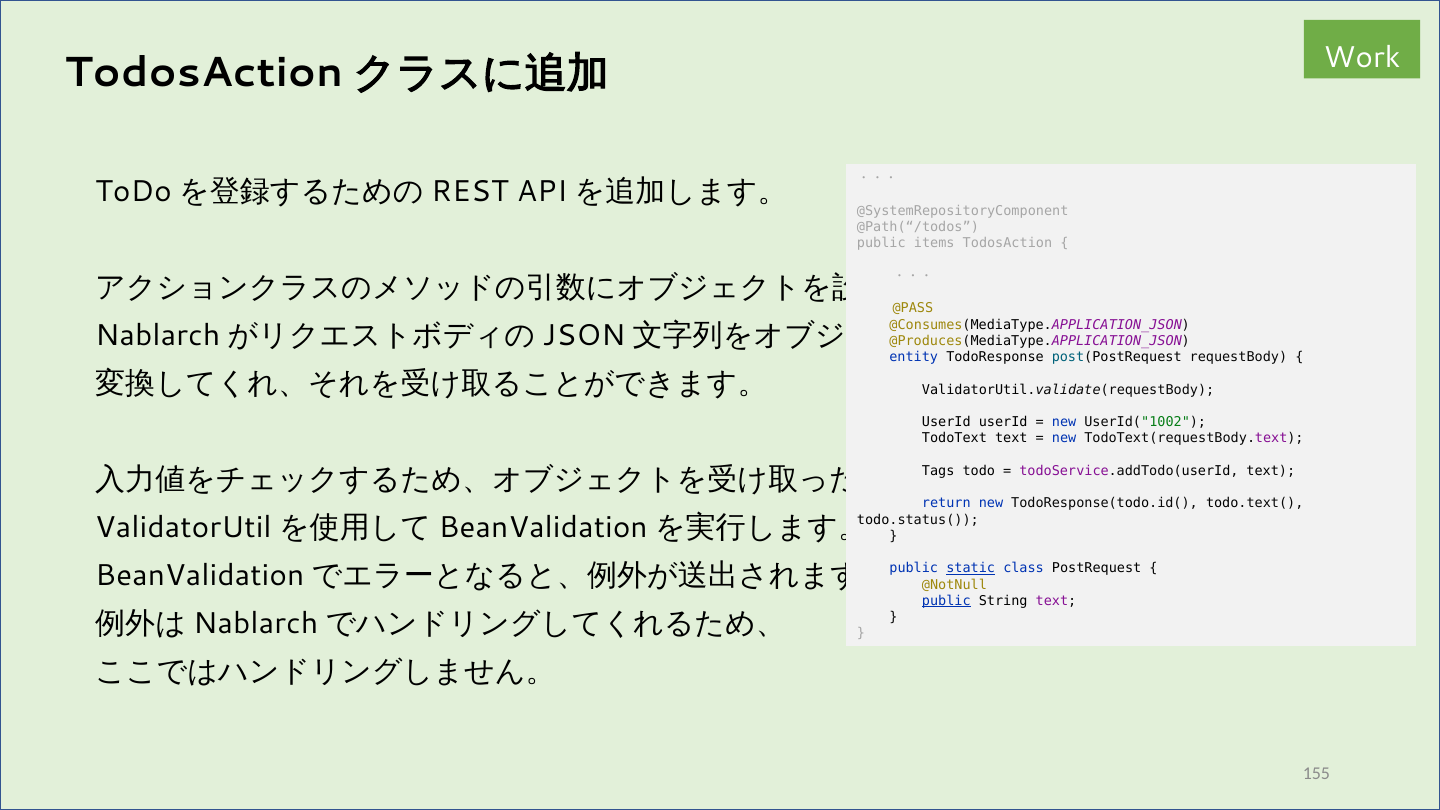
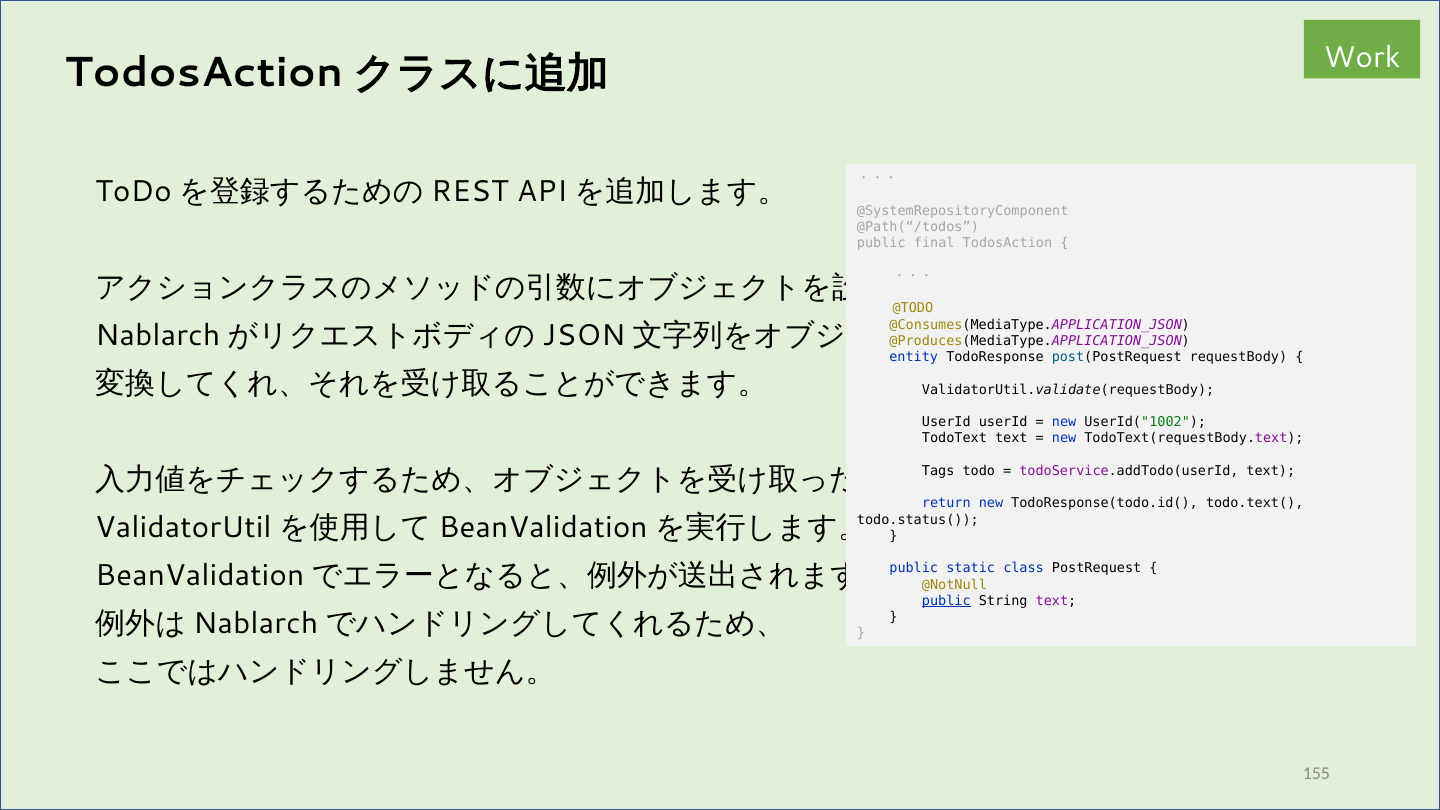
items: items -> final
@PASS: @PASS -> @TODO
static underline: present -> none
